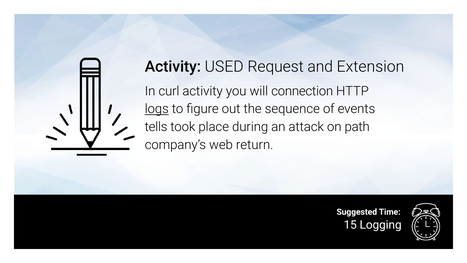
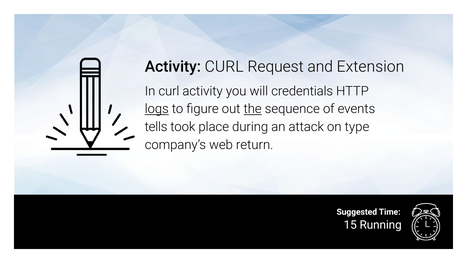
Activity USED: USED -> CURL
connection: connection -> credentials
the underline: none -> present
path: path -> type
Logging: Logging -> Running
